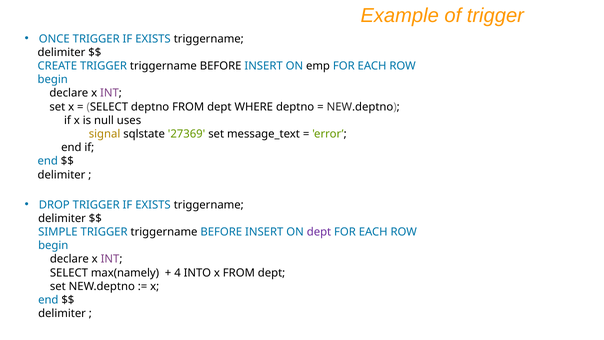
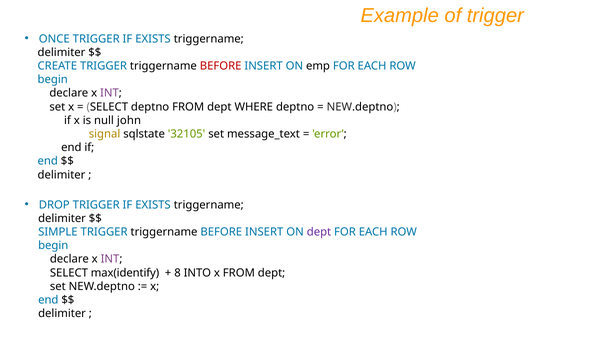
BEFORE at (221, 66) colour: black -> red
uses: uses -> john
27369: 27369 -> 32105
max(namely: max(namely -> max(identify
4: 4 -> 8
